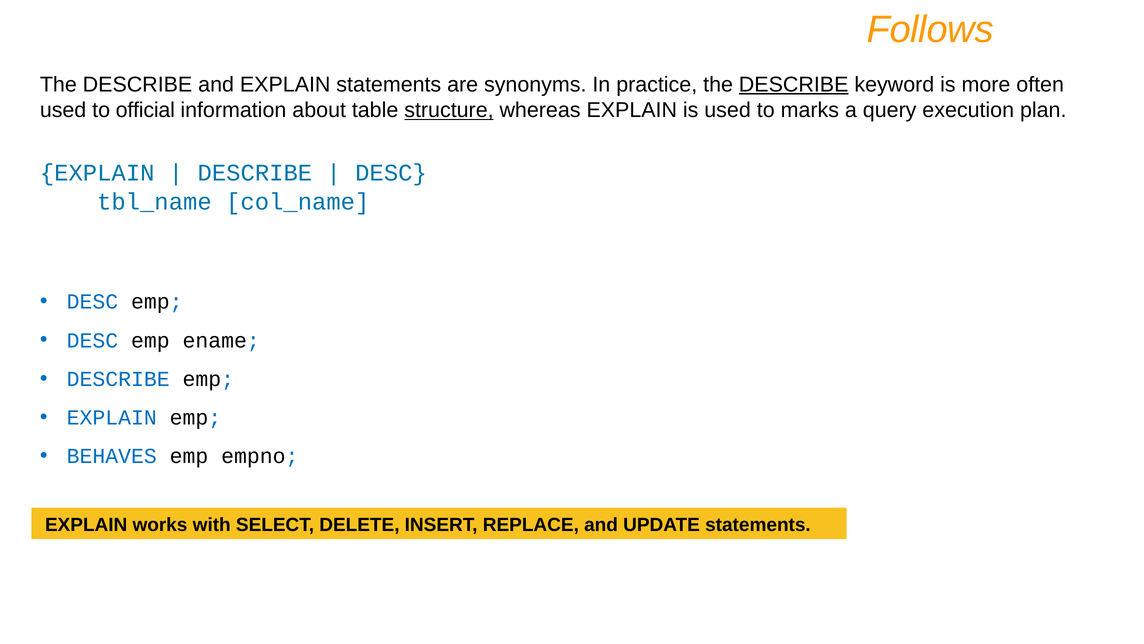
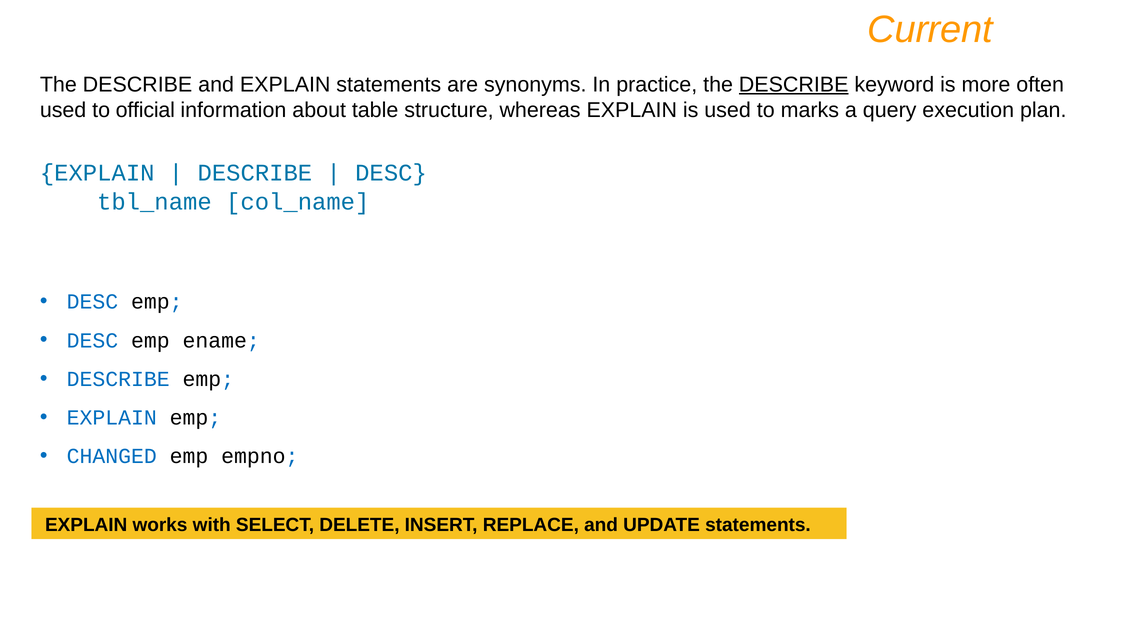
Follows: Follows -> Current
structure underline: present -> none
BEHAVES: BEHAVES -> CHANGED
